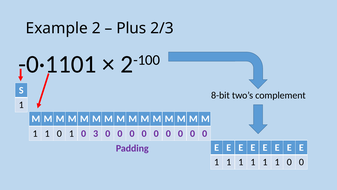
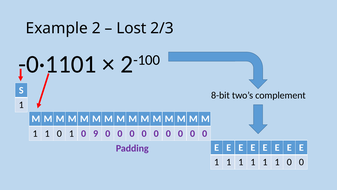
Plus: Plus -> Lost
3: 3 -> 9
